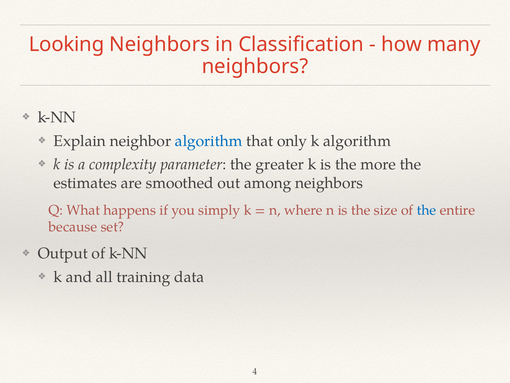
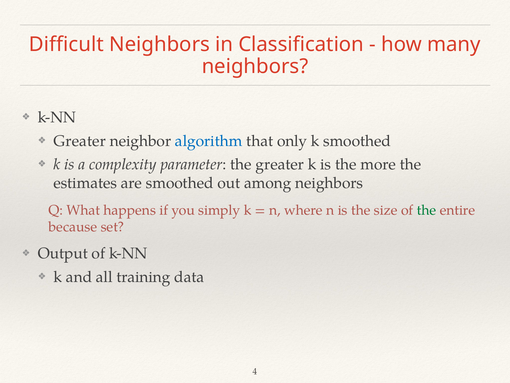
Looking: Looking -> Difficult
Explain at (80, 141): Explain -> Greater
k algorithm: algorithm -> smoothed
the at (426, 210) colour: blue -> green
